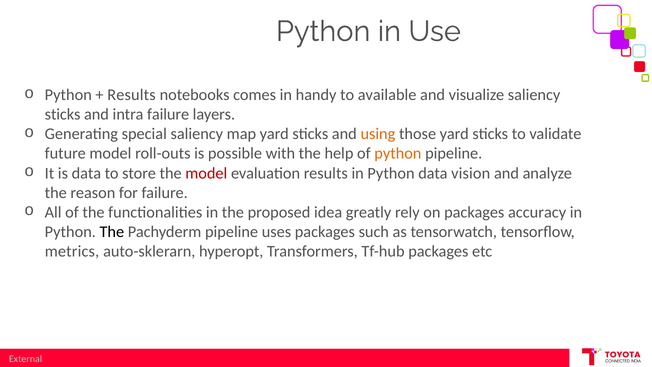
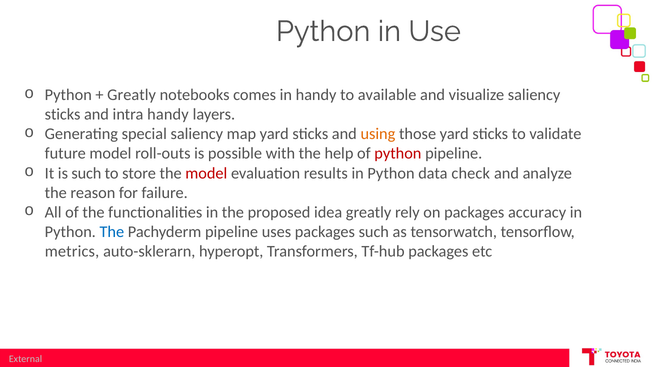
Results at (132, 95): Results -> Greatly
intra failure: failure -> handy
python at (398, 153) colour: orange -> red
is data: data -> such
vision: vision -> check
The at (112, 232) colour: black -> blue
